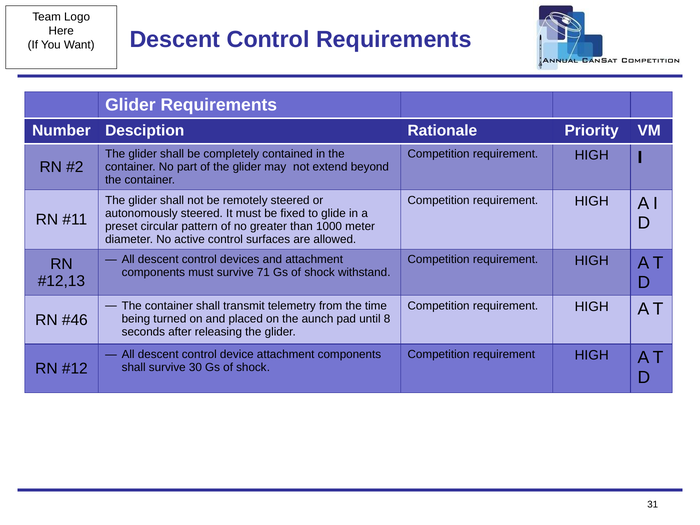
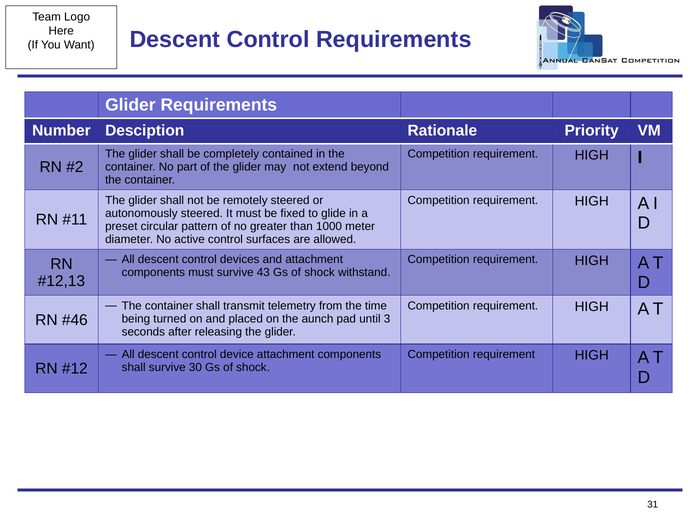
71: 71 -> 43
8: 8 -> 3
